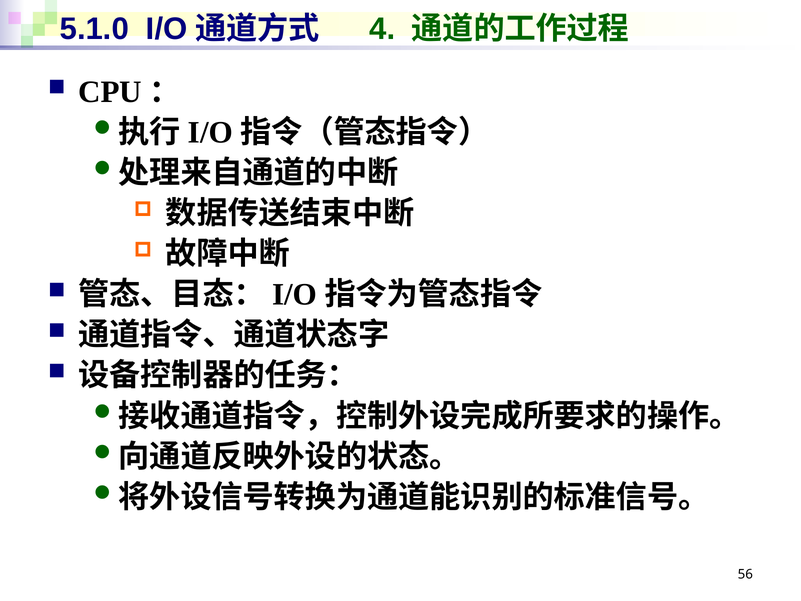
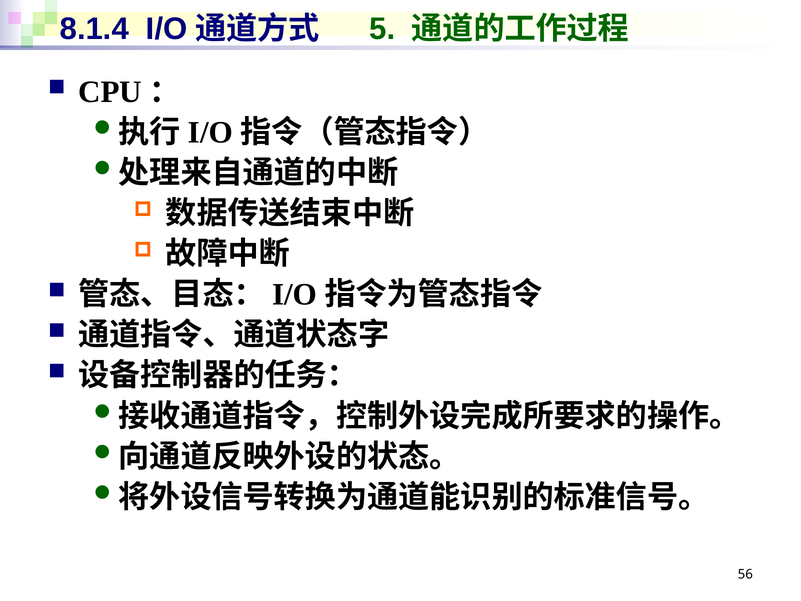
5.1.0: 5.1.0 -> 8.1.4
4: 4 -> 5
